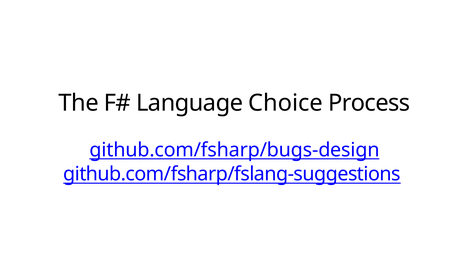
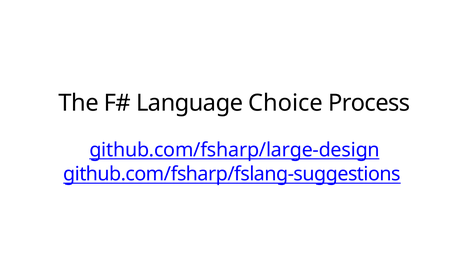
github.com/fsharp/bugs-design: github.com/fsharp/bugs-design -> github.com/fsharp/large-design
